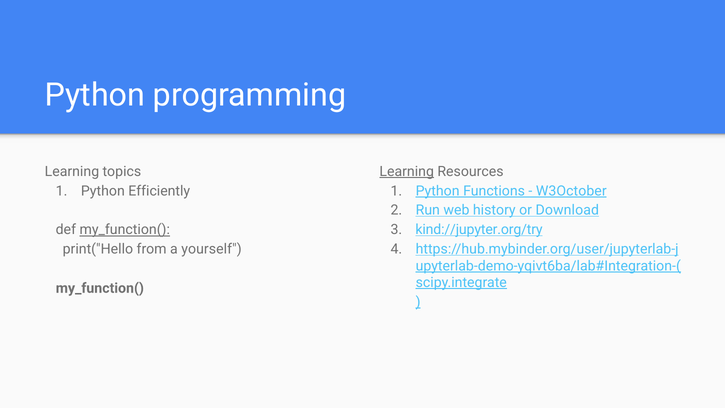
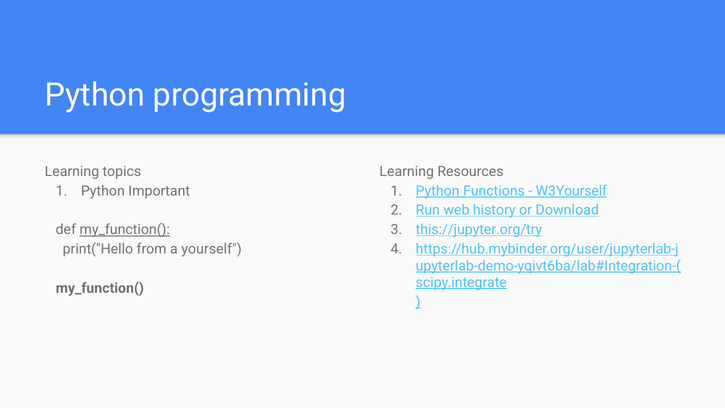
Learning at (407, 171) underline: present -> none
Efficiently: Efficiently -> Important
W3October: W3October -> W3Yourself
kind://jupyter.org/try: kind://jupyter.org/try -> this://jupyter.org/try
